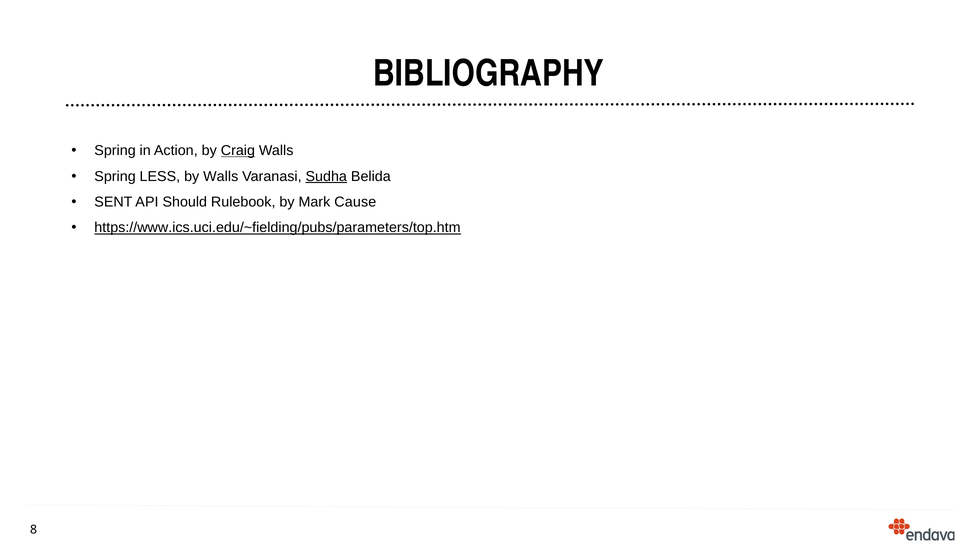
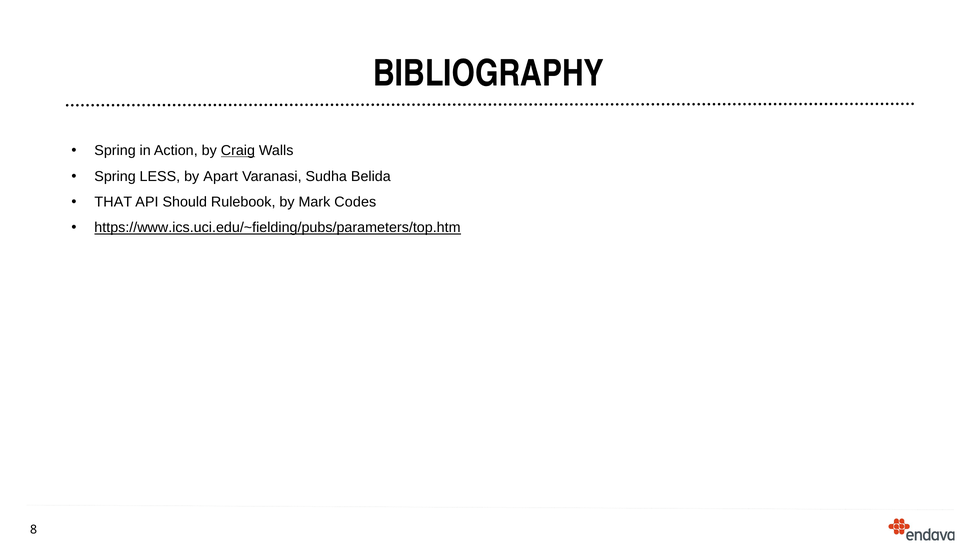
by Walls: Walls -> Apart
Sudha underline: present -> none
SENT: SENT -> THAT
Cause: Cause -> Codes
